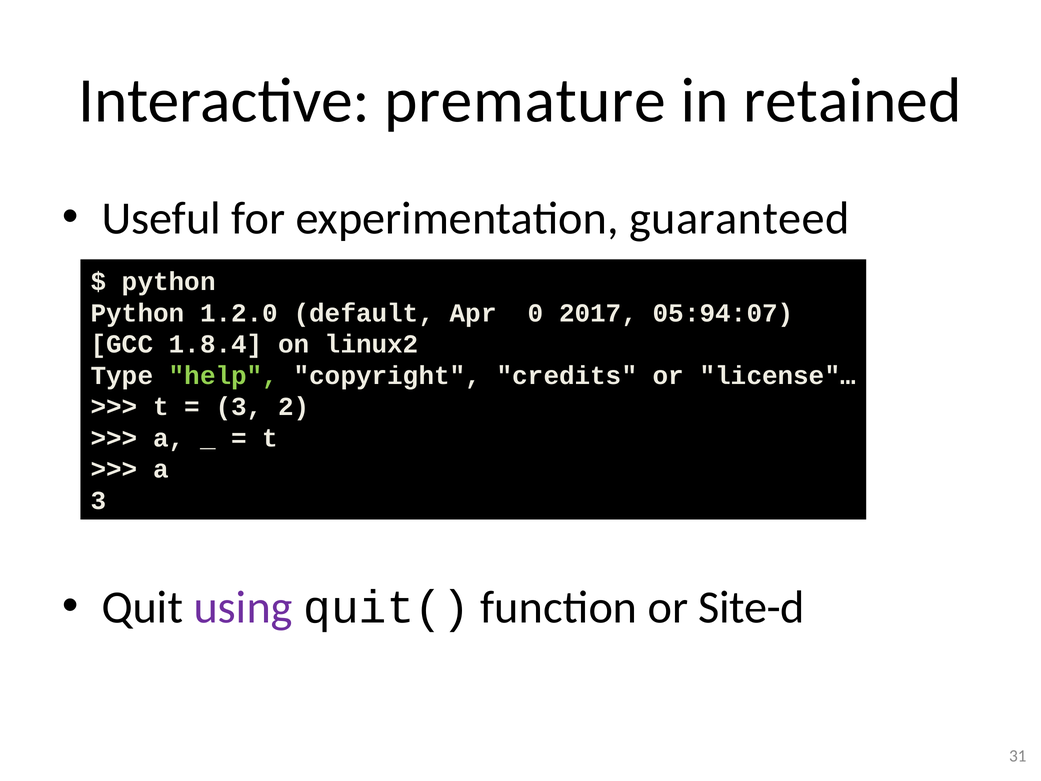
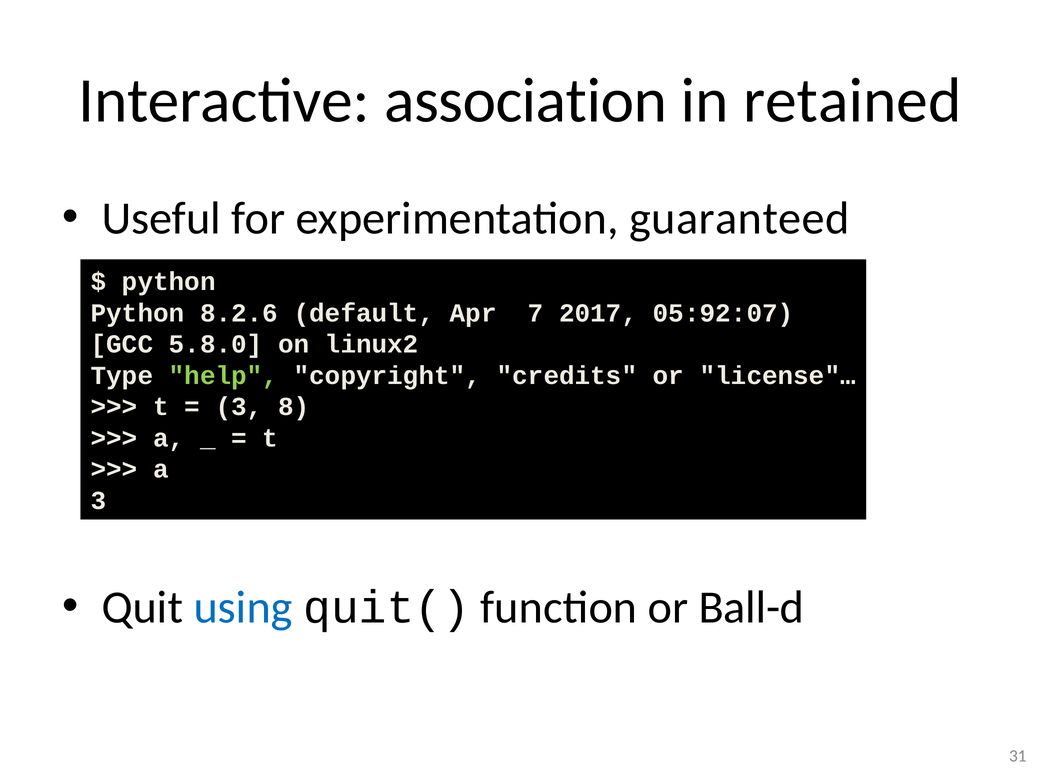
premature: premature -> association
1.2.0: 1.2.0 -> 8.2.6
0: 0 -> 7
05:94:07: 05:94:07 -> 05:92:07
1.8.4: 1.8.4 -> 5.8.0
2: 2 -> 8
using colour: purple -> blue
Site-d: Site-d -> Ball-d
